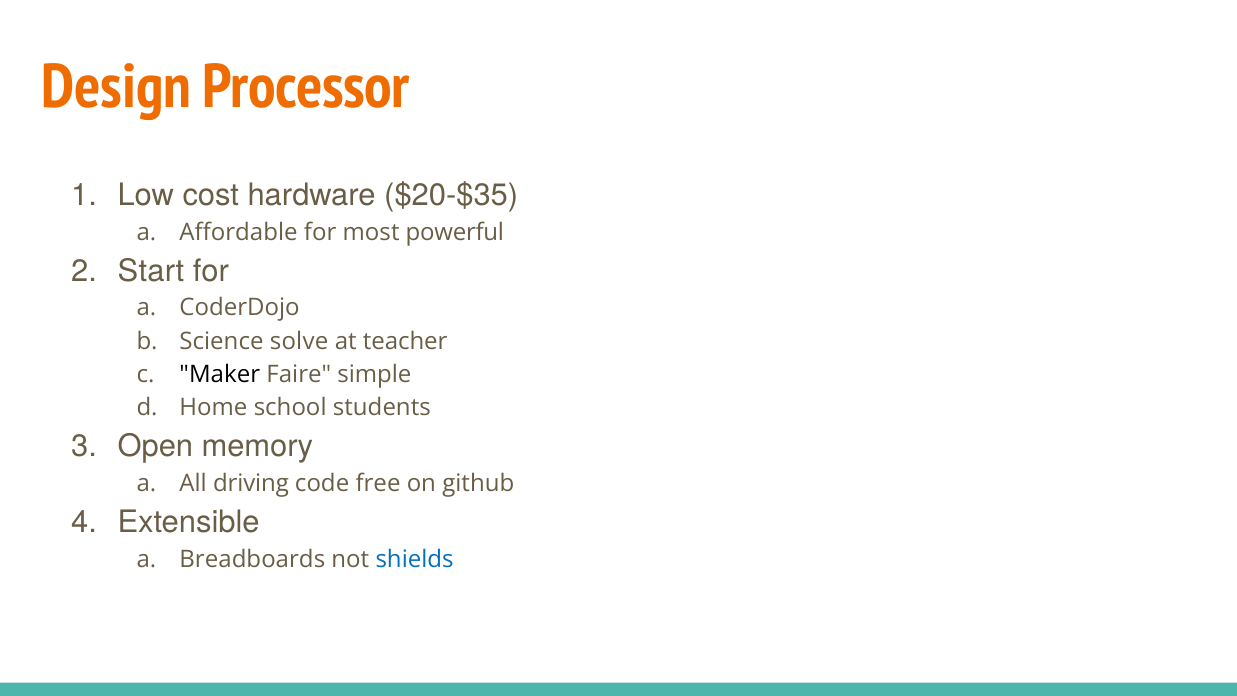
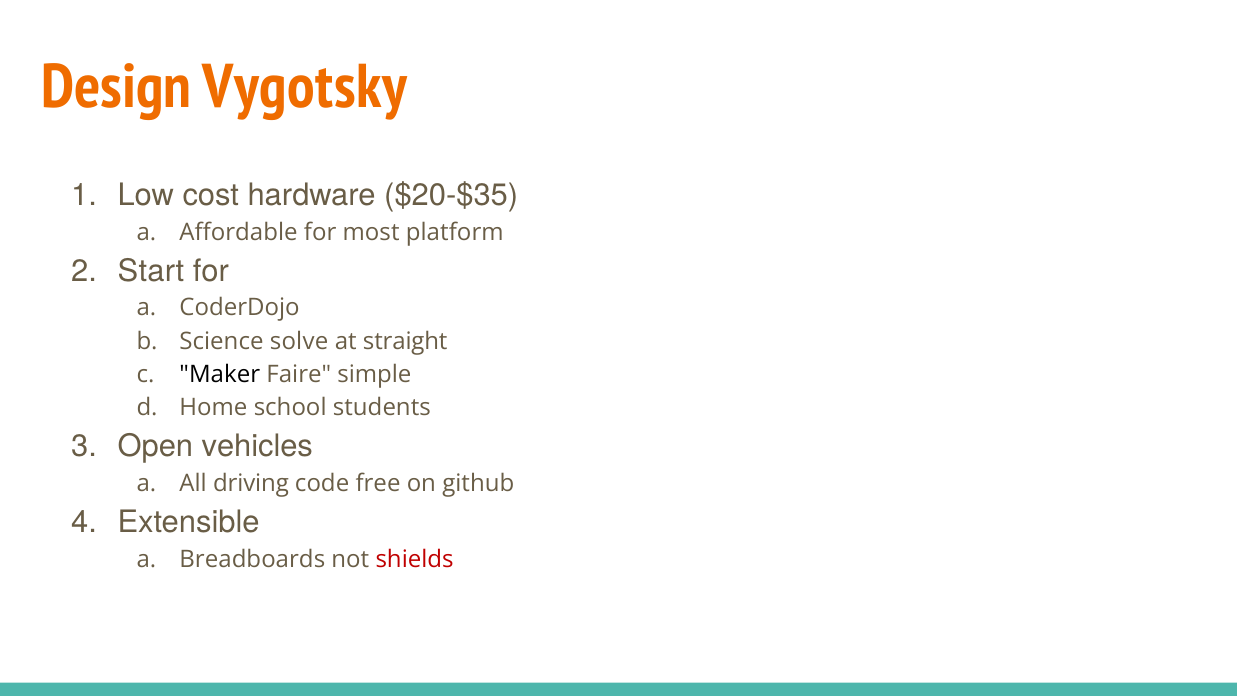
Processor: Processor -> Vygotsky
powerful: powerful -> platform
teacher: teacher -> straight
memory: memory -> vehicles
shields colour: blue -> red
